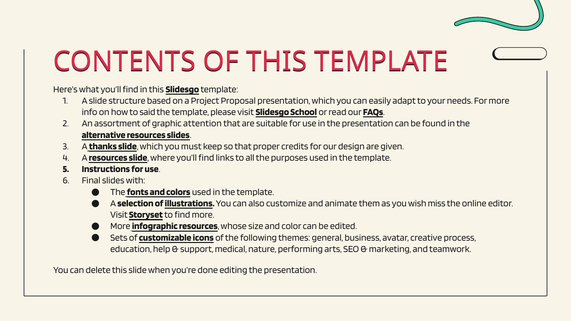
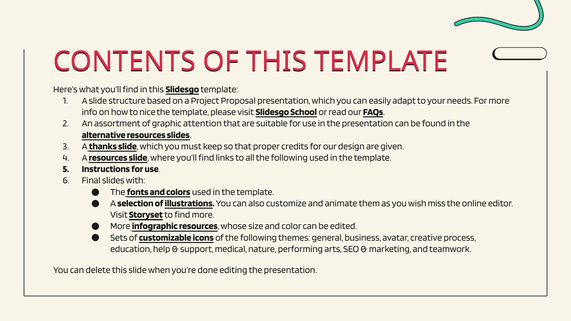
said: said -> nice
all the purposes: purposes -> following
